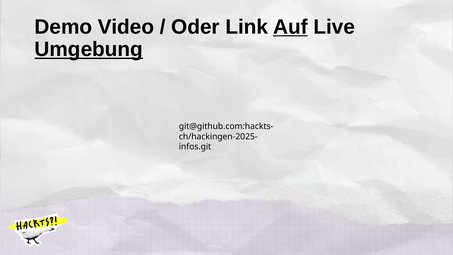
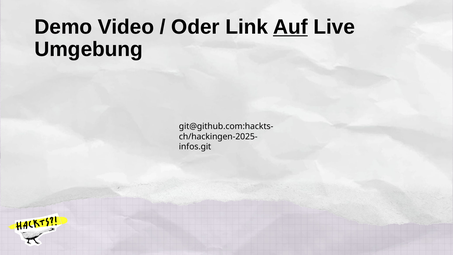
Umgebung underline: present -> none
